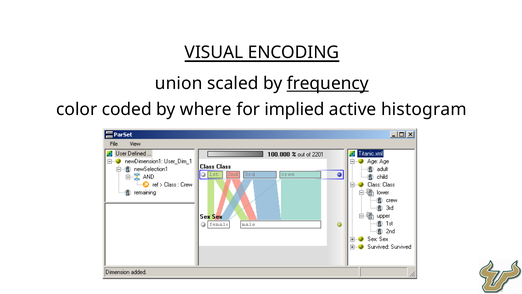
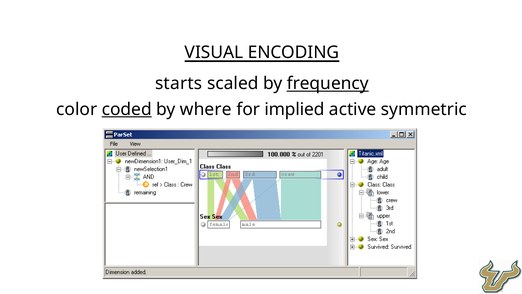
union: union -> starts
coded underline: none -> present
histogram: histogram -> symmetric
